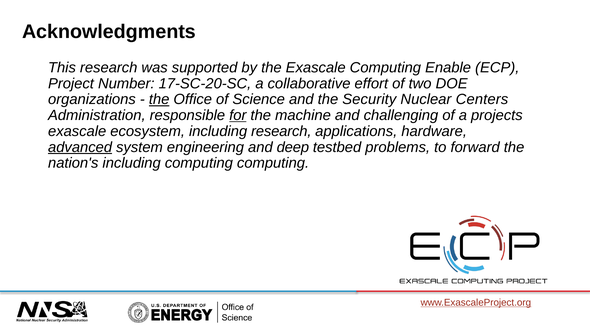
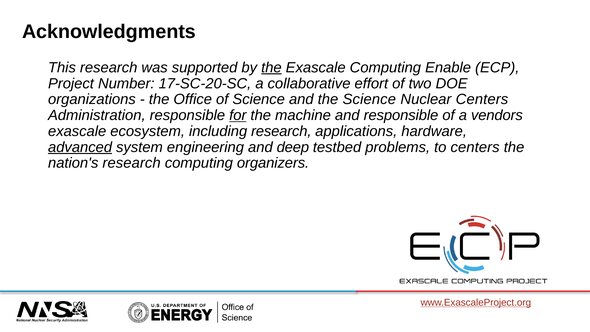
the at (271, 68) underline: none -> present
the at (159, 99) underline: present -> none
the Security: Security -> Science
and challenging: challenging -> responsible
projects: projects -> vendors
to forward: forward -> centers
nation's including: including -> research
computing computing: computing -> organizers
